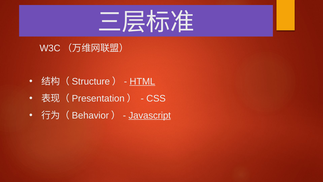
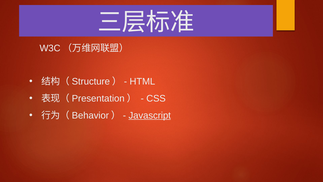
HTML underline: present -> none
